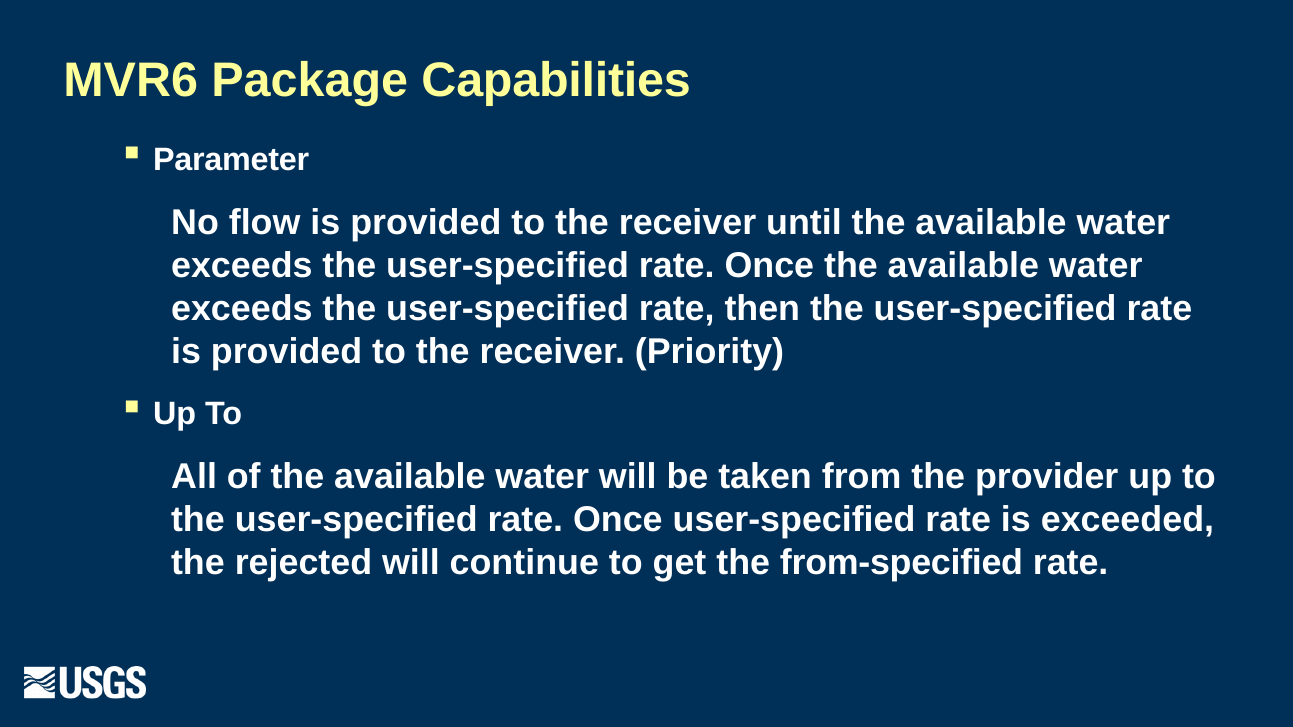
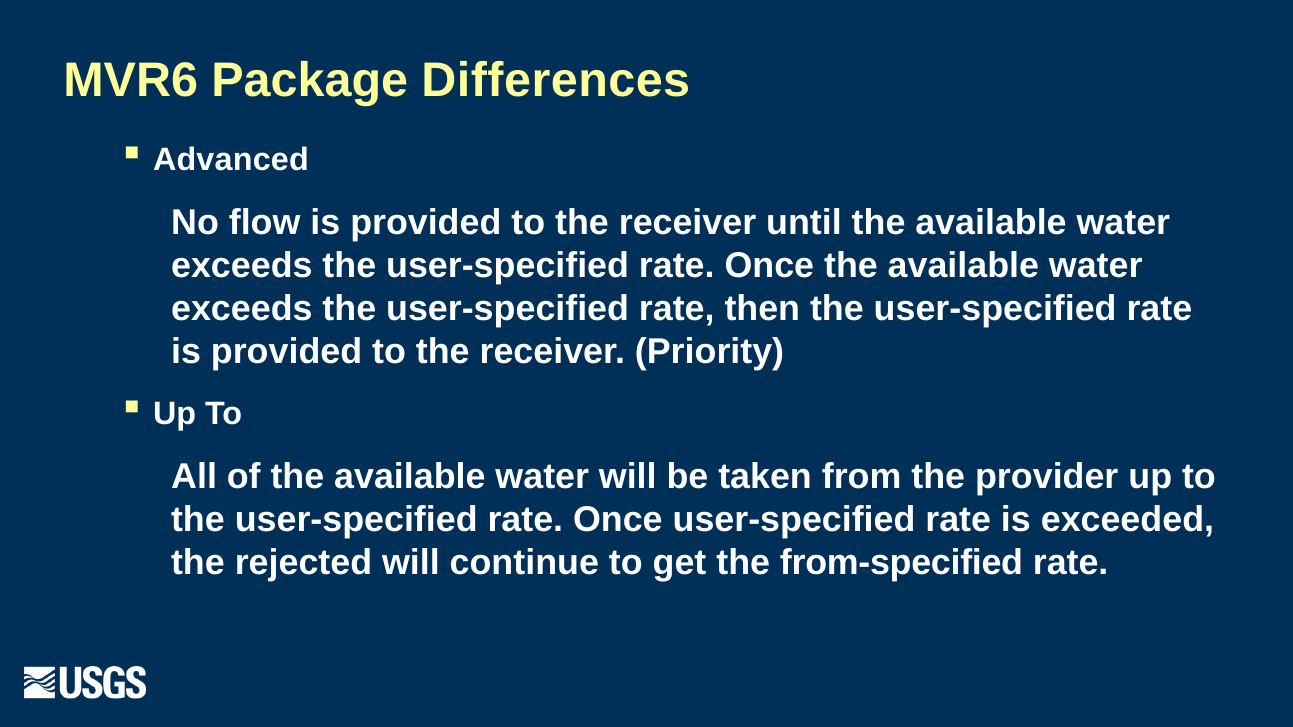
Capabilities: Capabilities -> Differences
Parameter: Parameter -> Advanced
